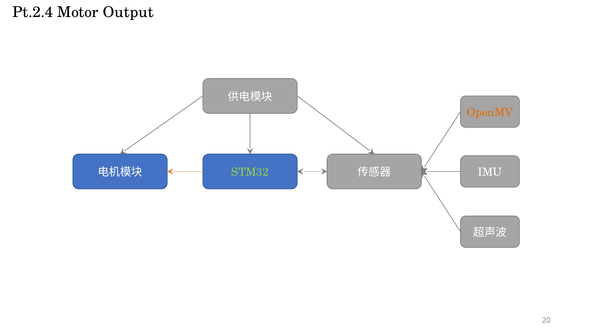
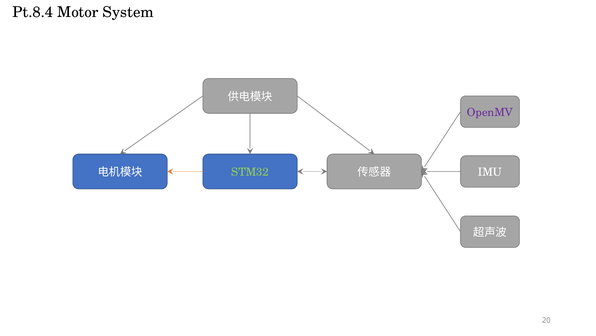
Pt.2.4: Pt.2.4 -> Pt.8.4
Output: Output -> System
OpenMV colour: orange -> purple
